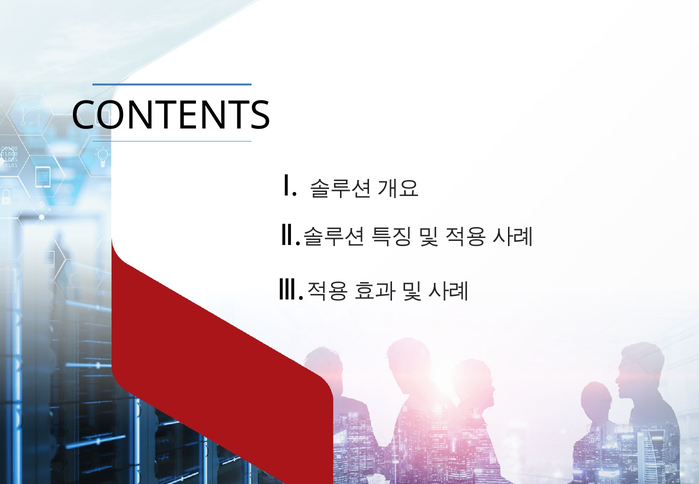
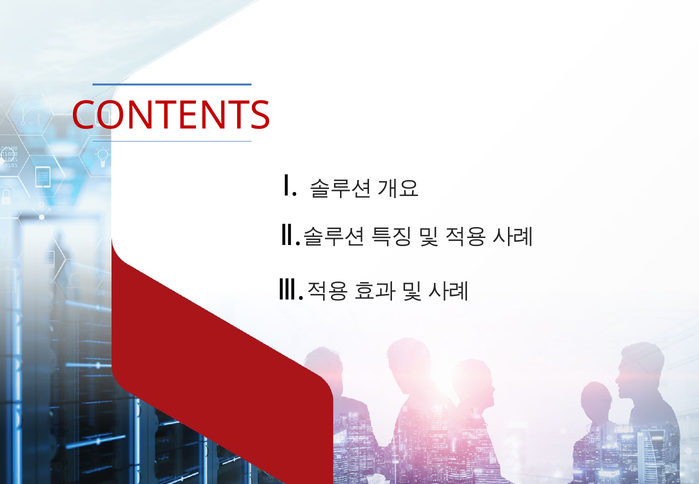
CONTENTS colour: black -> red
